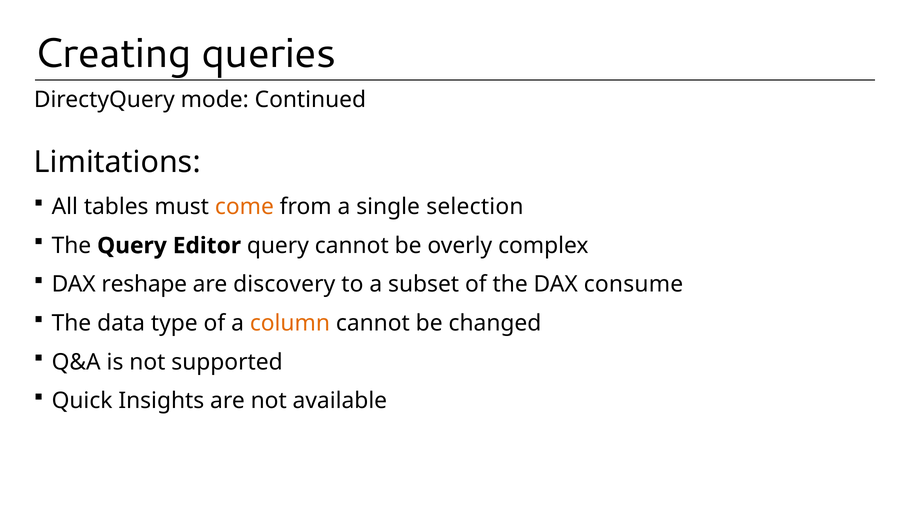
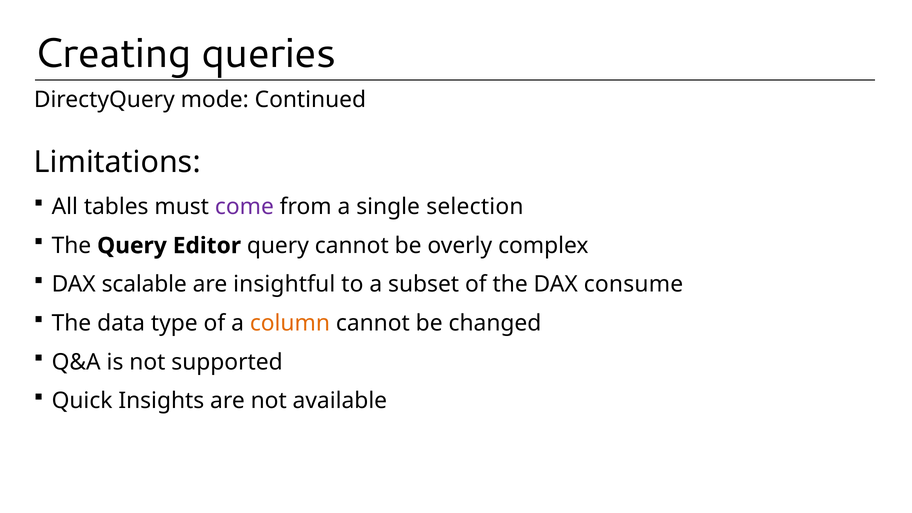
come colour: orange -> purple
reshape: reshape -> scalable
discovery: discovery -> insightful
